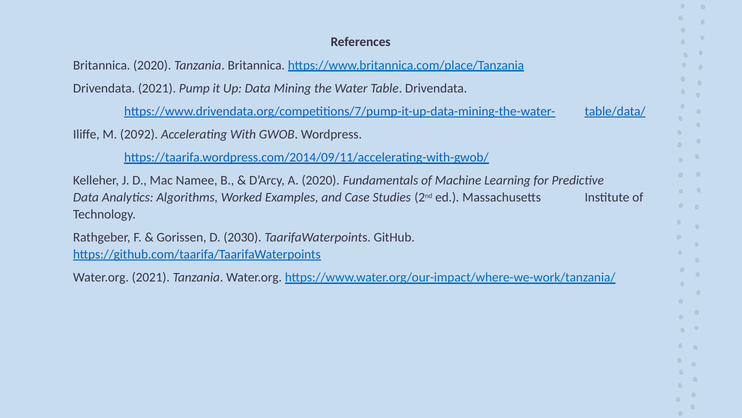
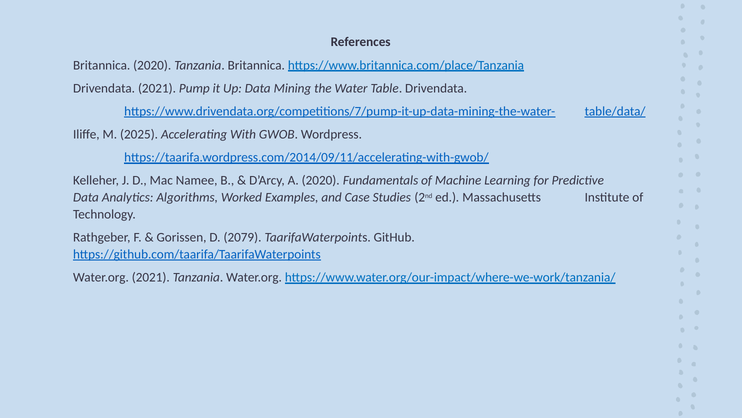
2092: 2092 -> 2025
2030: 2030 -> 2079
